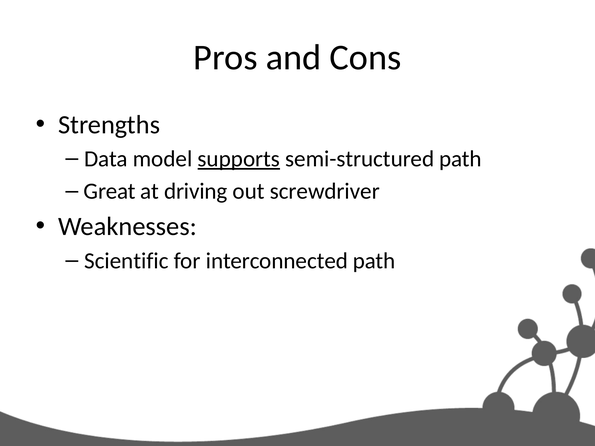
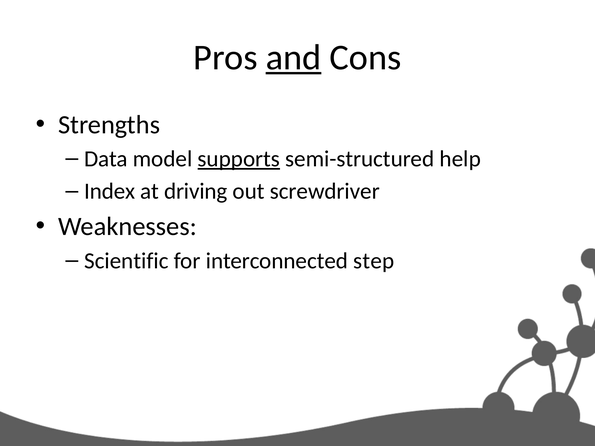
and underline: none -> present
semi-structured path: path -> help
Great: Great -> Index
interconnected path: path -> step
